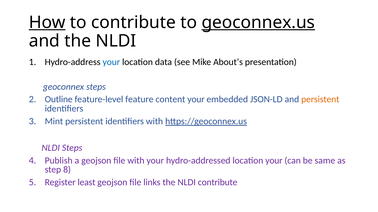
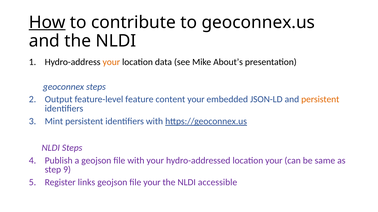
geoconnex.us underline: present -> none
your at (111, 62) colour: blue -> orange
Outline: Outline -> Output
8: 8 -> 9
least: least -> links
file links: links -> your
NLDI contribute: contribute -> accessible
